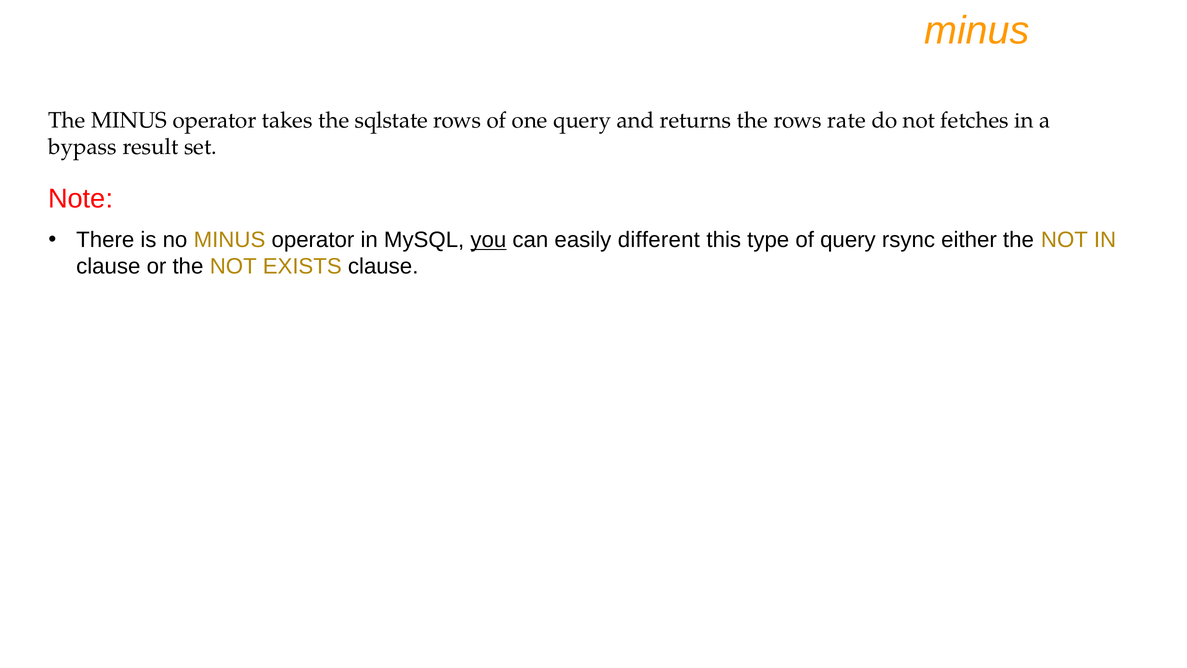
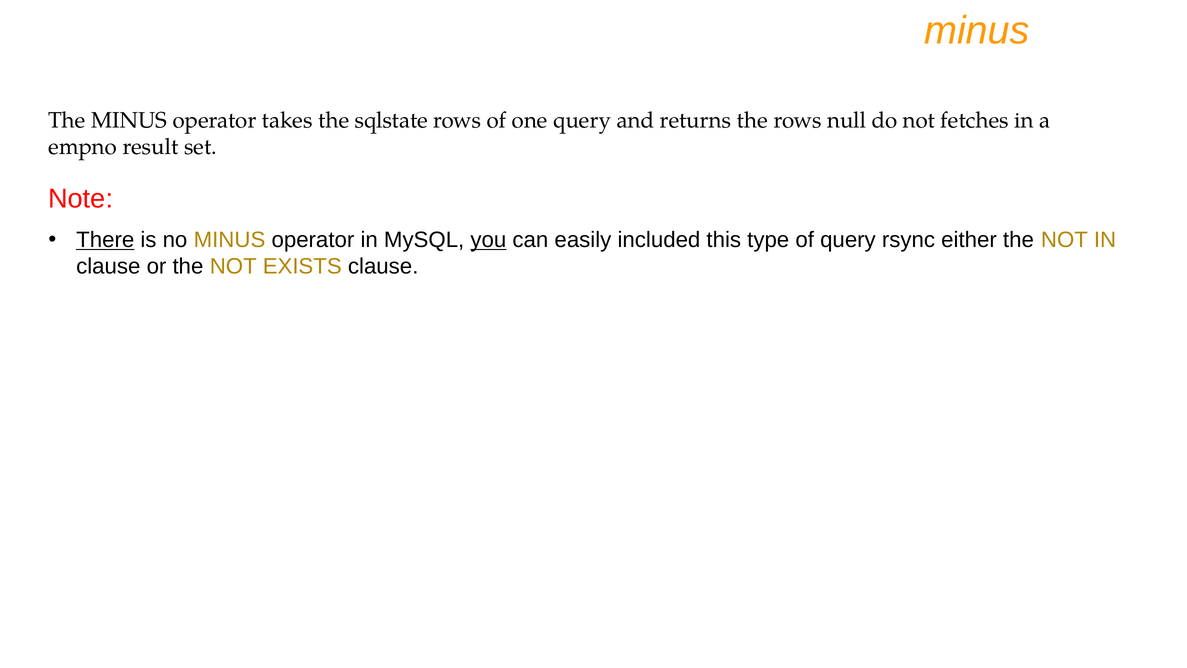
rate: rate -> null
bypass: bypass -> empno
There underline: none -> present
different: different -> included
